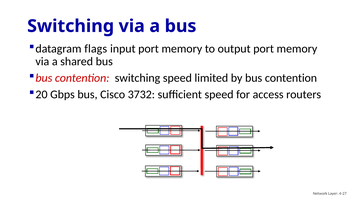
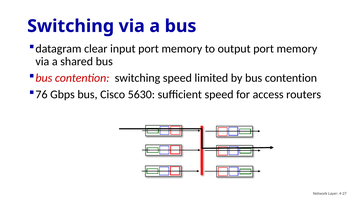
flags: flags -> clear
20: 20 -> 76
3732: 3732 -> 5630
